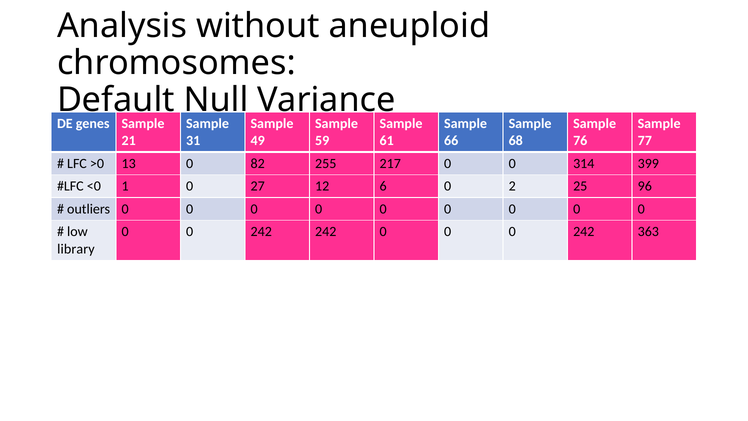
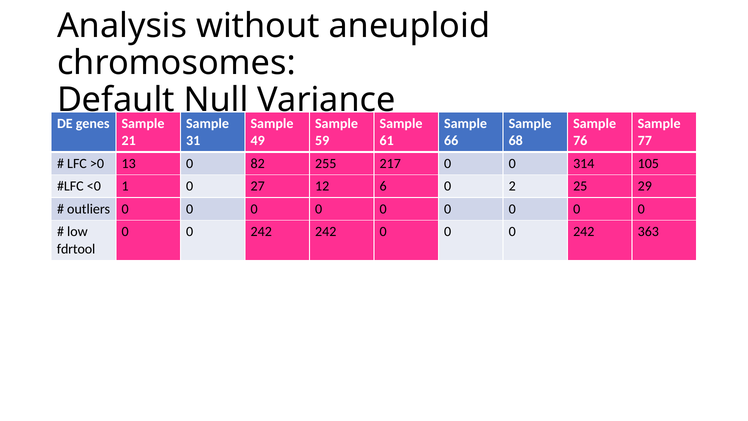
399: 399 -> 105
96: 96 -> 29
library: library -> fdrtool
